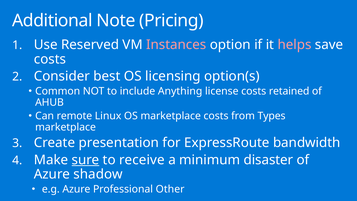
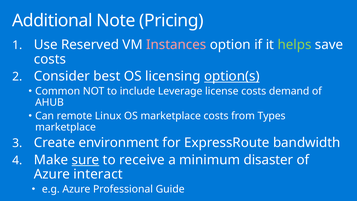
helps colour: pink -> light green
option(s underline: none -> present
Anything: Anything -> Leverage
retained: retained -> demand
presentation: presentation -> environment
shadow: shadow -> interact
Other: Other -> Guide
